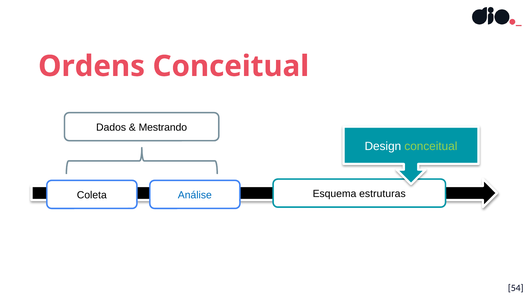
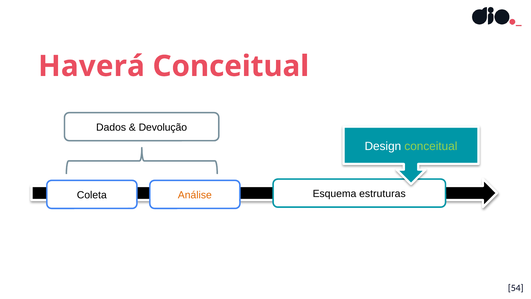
Ordens: Ordens -> Haverá
Mestrando: Mestrando -> Devolução
Análise colour: blue -> orange
